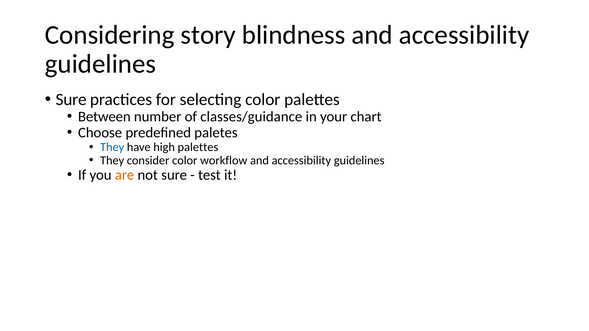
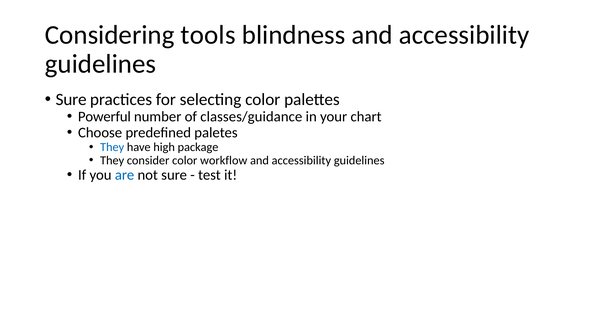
story: story -> tools
Between: Between -> Powerful
high palettes: palettes -> package
are colour: orange -> blue
